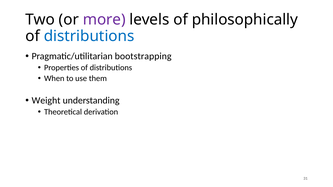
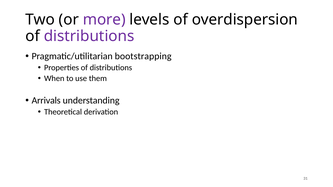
philosophically: philosophically -> overdispersion
distributions at (89, 36) colour: blue -> purple
Weight: Weight -> Arrivals
